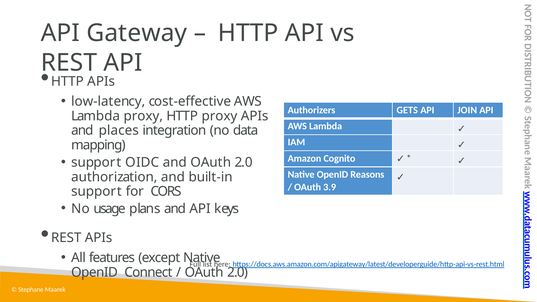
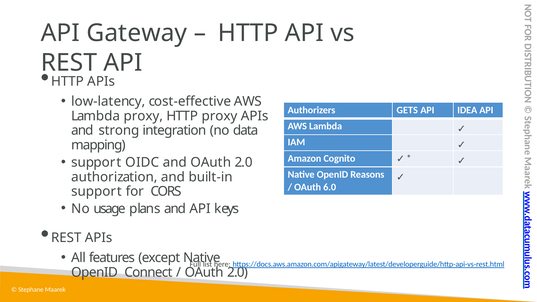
JOIN: JOIN -> IDEA
places: places -> strong
3.9: 3.9 -> 6.0
